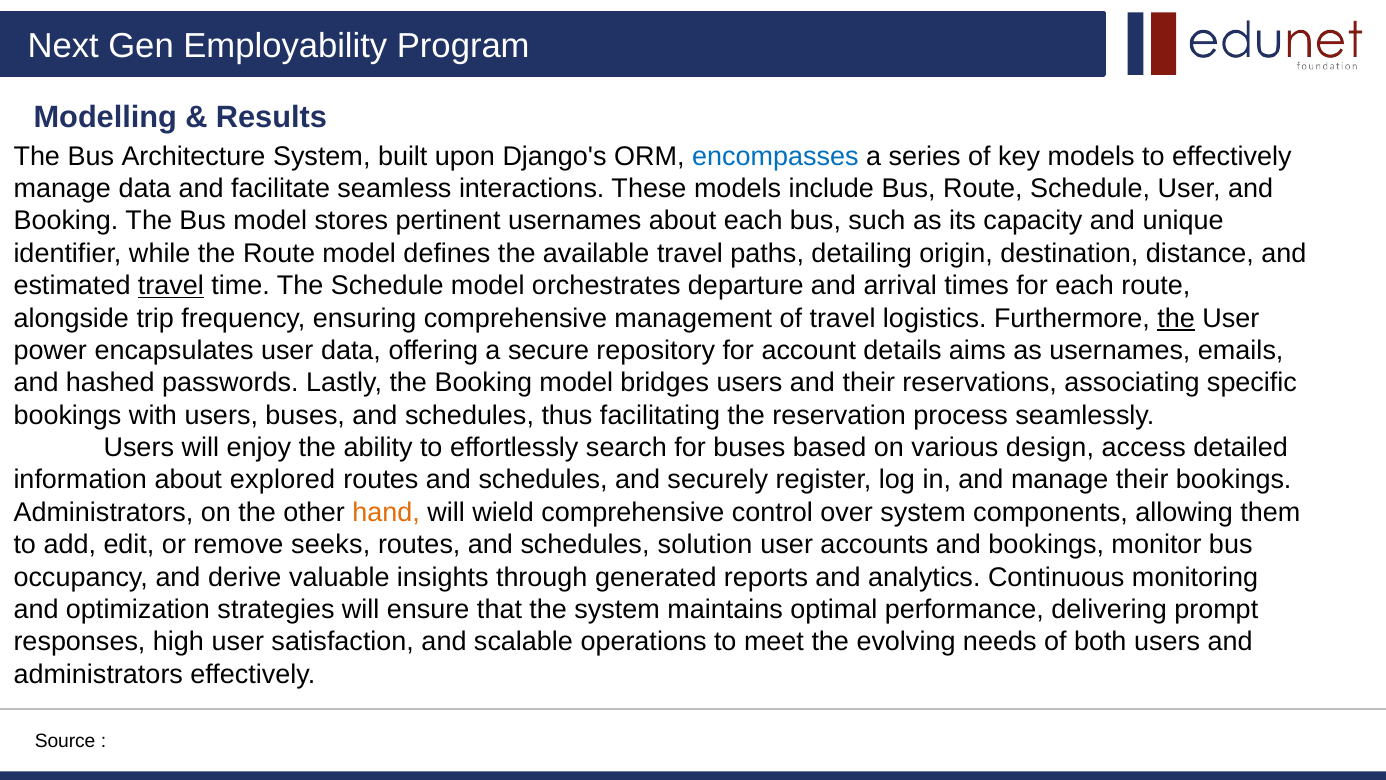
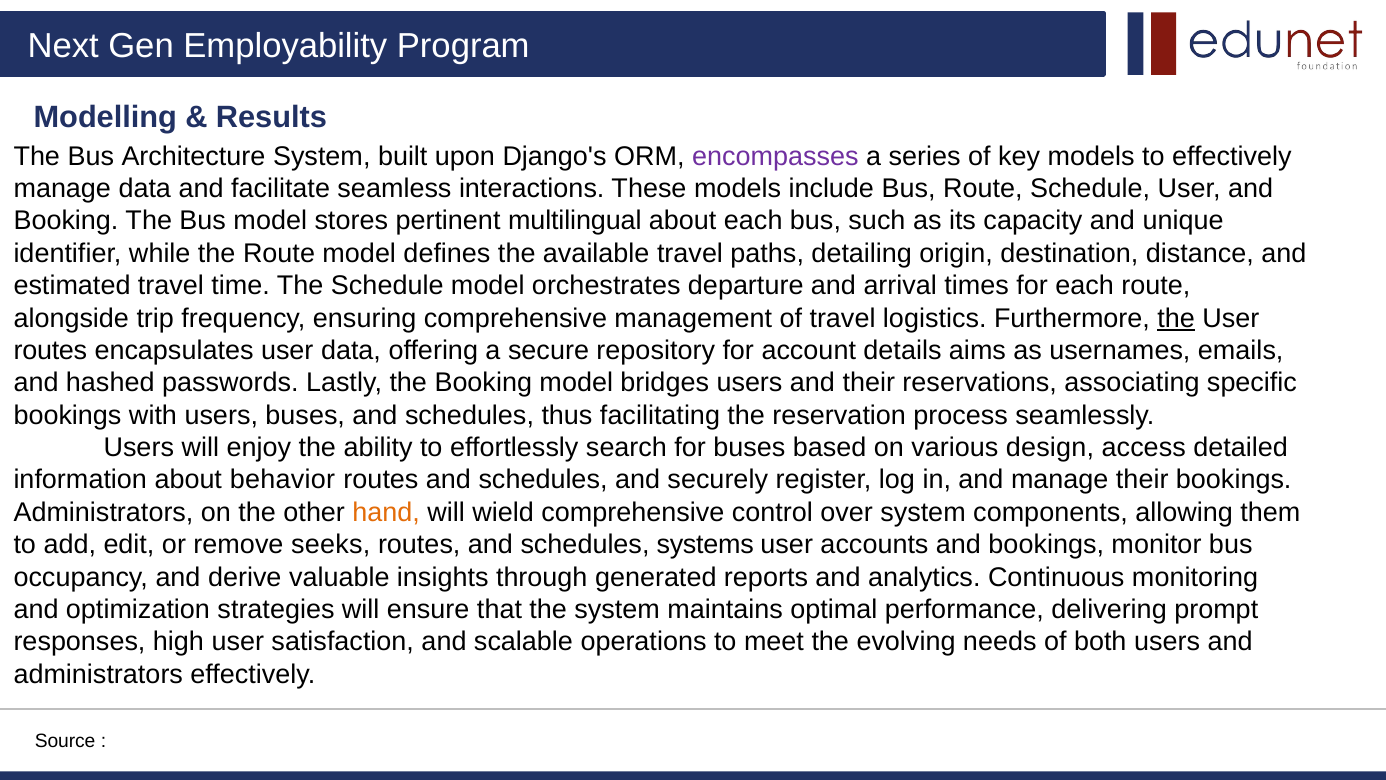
encompasses colour: blue -> purple
pertinent usernames: usernames -> multilingual
travel at (171, 286) underline: present -> none
power at (50, 350): power -> routes
explored: explored -> behavior
solution: solution -> systems
